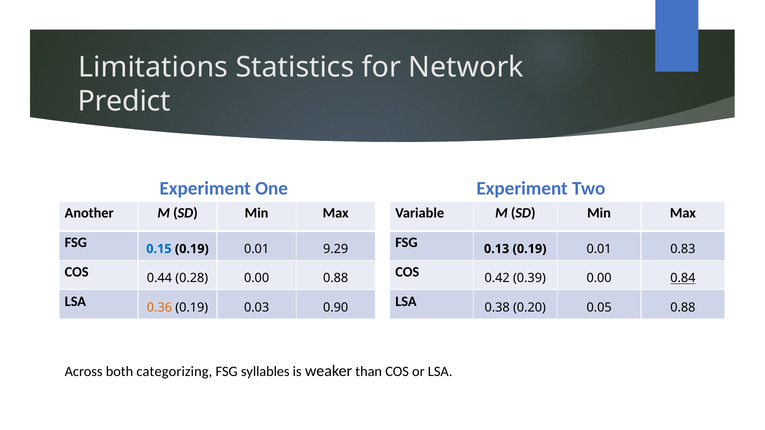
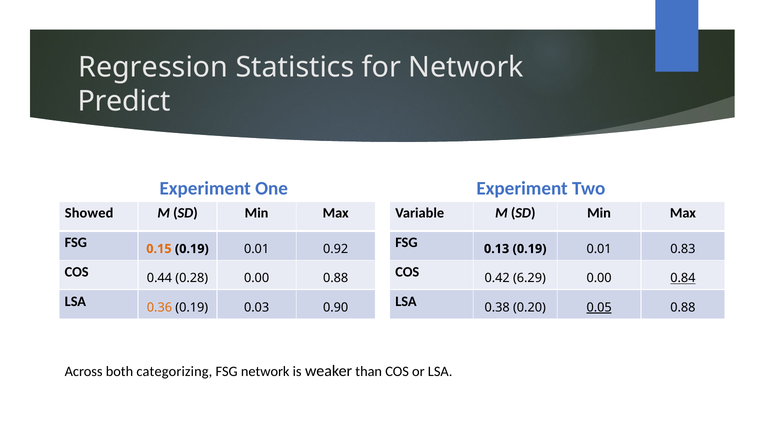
Limitations: Limitations -> Regression
Another: Another -> Showed
0.15 colour: blue -> orange
9.29: 9.29 -> 0.92
0.39: 0.39 -> 6.29
0.05 underline: none -> present
FSG syllables: syllables -> network
